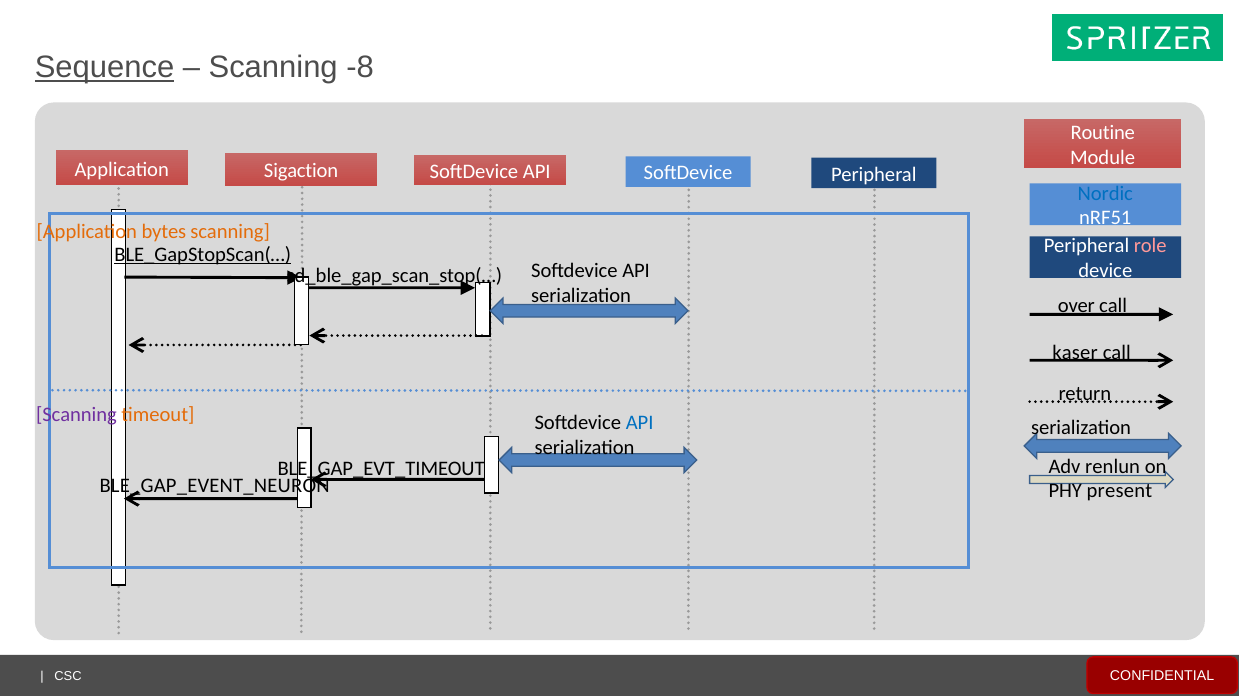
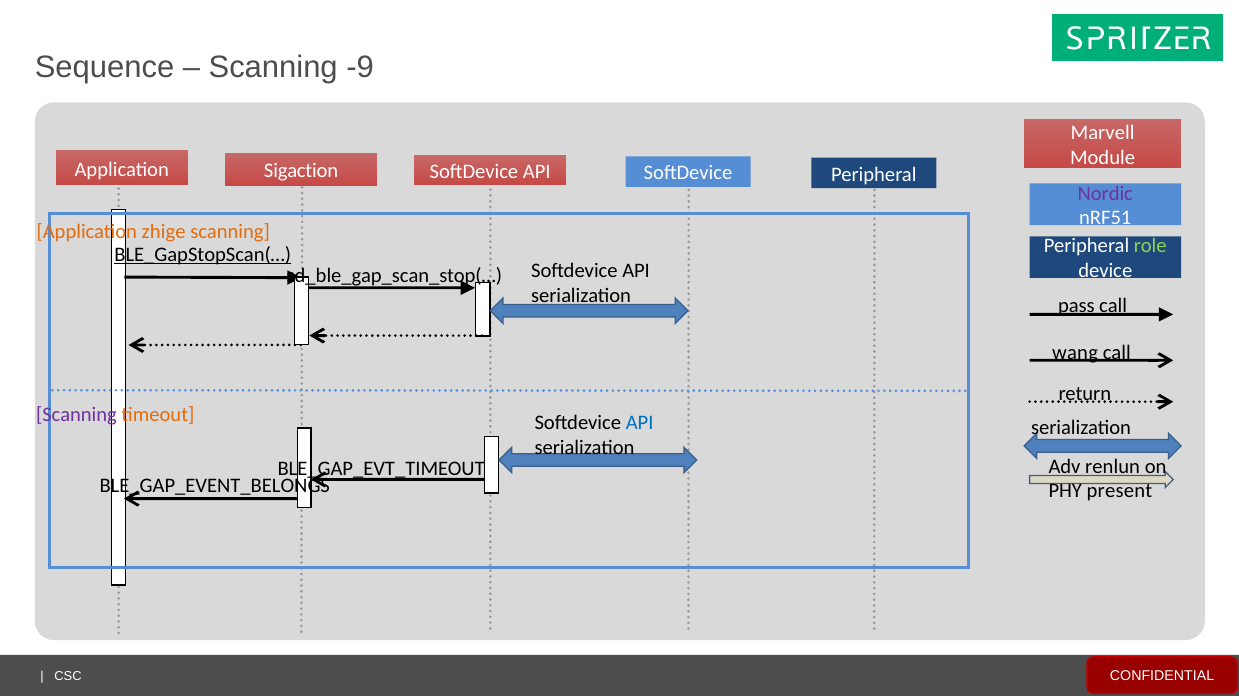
Sequence underline: present -> none
-8: -8 -> -9
Routine: Routine -> Marvell
Nordic colour: blue -> purple
bytes: bytes -> zhige
role colour: pink -> light green
over: over -> pass
kaser: kaser -> wang
BLE_GAP_EVENT_NEURON: BLE_GAP_EVENT_NEURON -> BLE_GAP_EVENT_BELONGS
